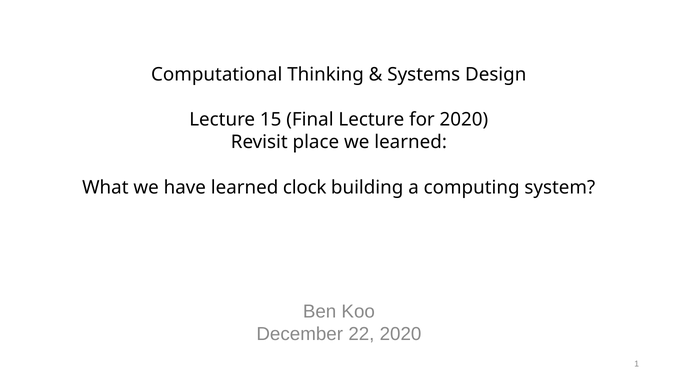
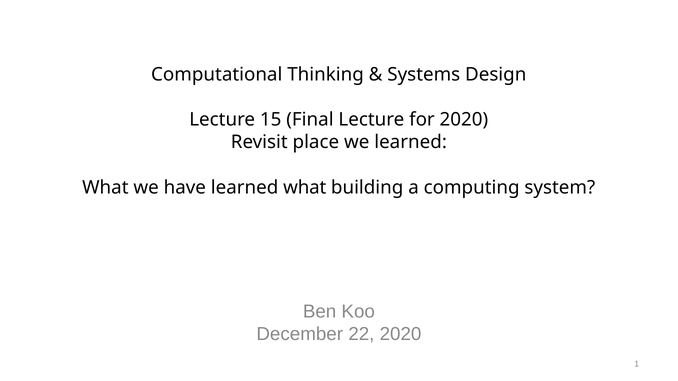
have learned clock: clock -> what
